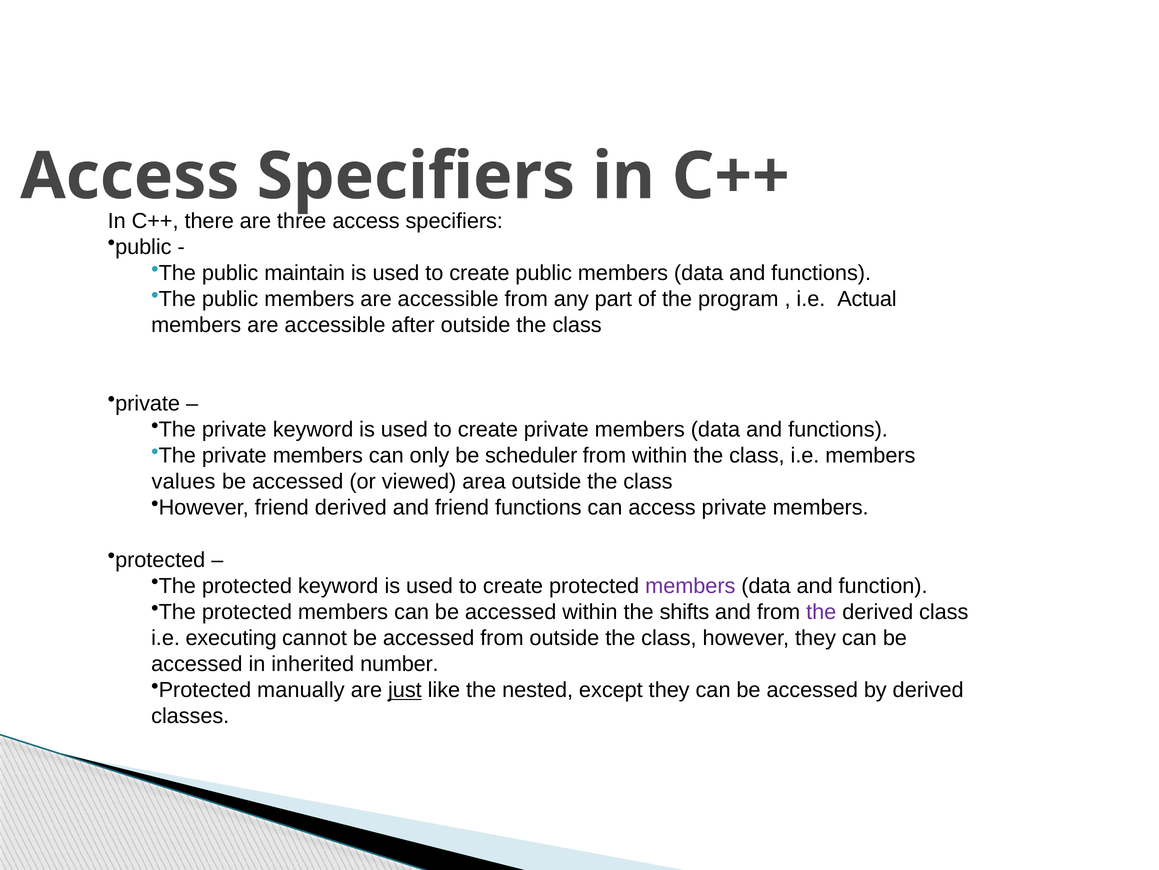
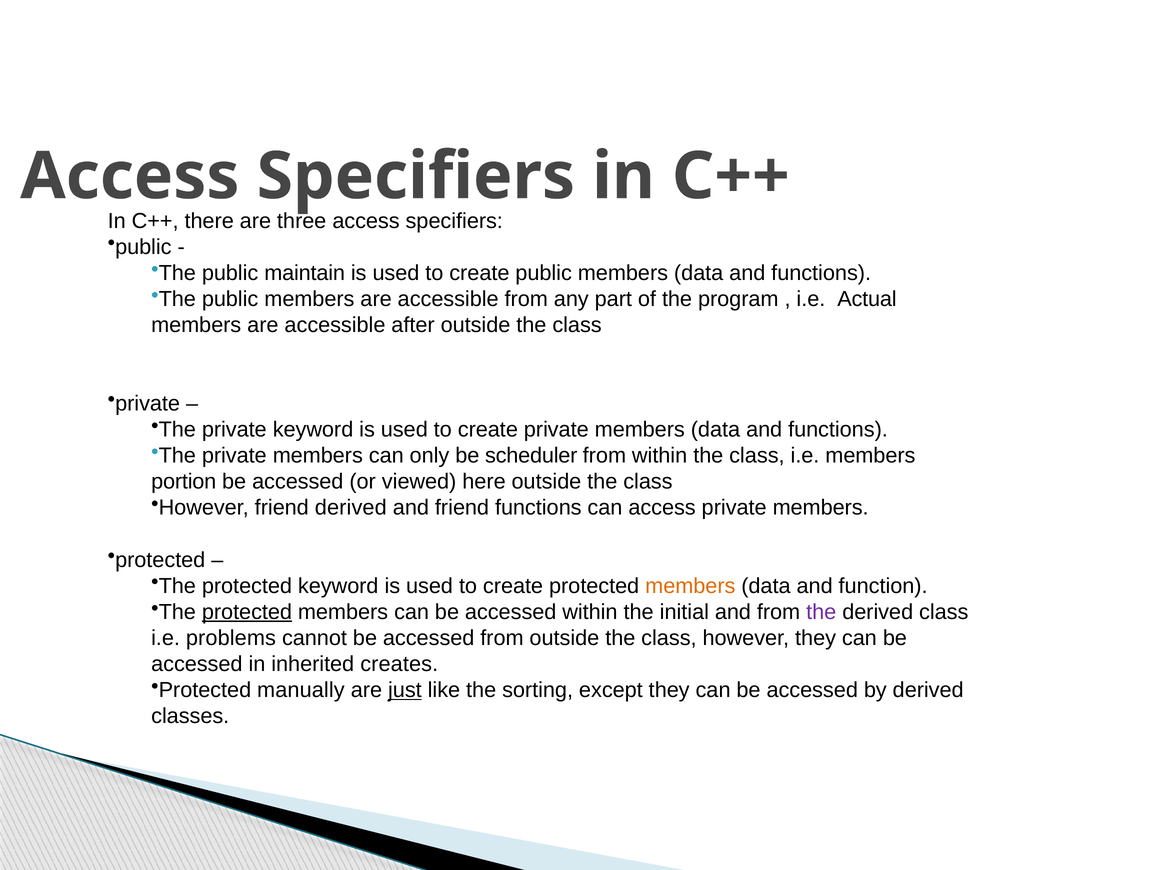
values: values -> portion
area: area -> here
members at (690, 585) colour: purple -> orange
protected at (247, 611) underline: none -> present
shifts: shifts -> initial
executing: executing -> problems
number: number -> creates
nested: nested -> sorting
